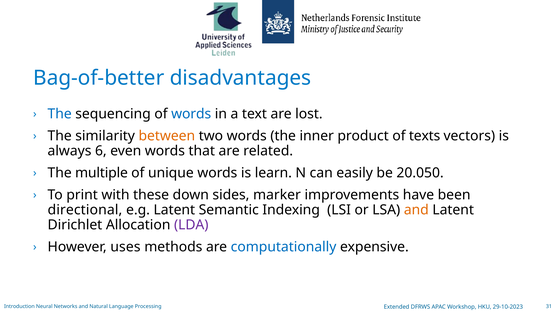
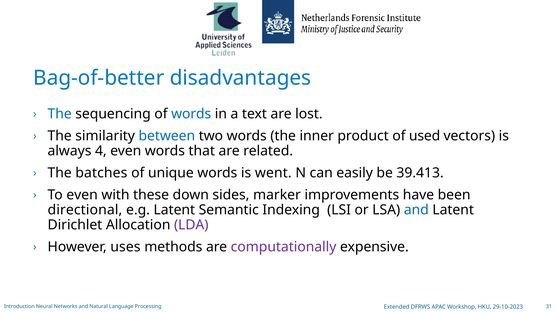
between colour: orange -> blue
texts: texts -> used
6: 6 -> 4
multiple: multiple -> batches
learn: learn -> went
20.050: 20.050 -> 39.413
To print: print -> even
and at (416, 210) colour: orange -> blue
computationally colour: blue -> purple
